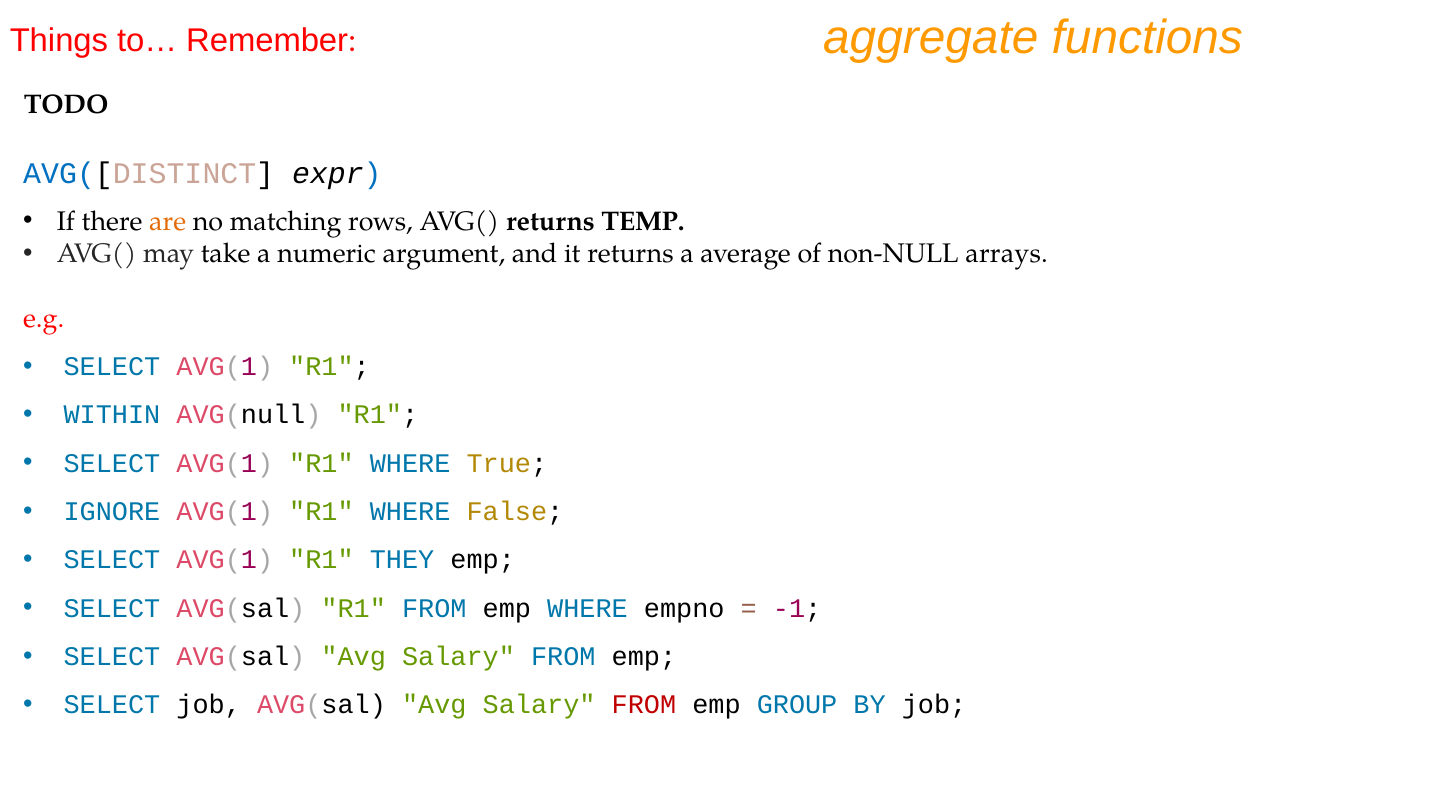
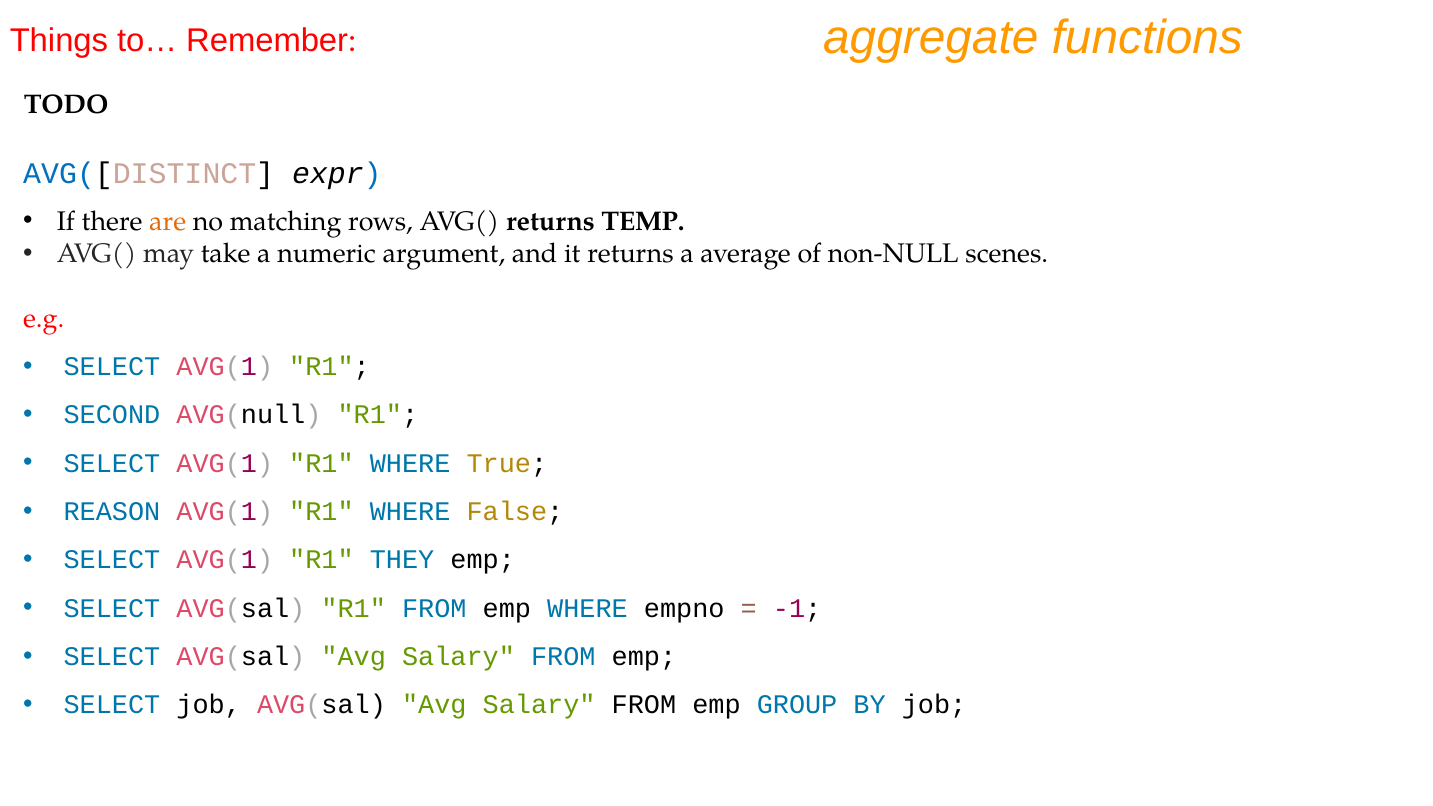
arrays: arrays -> scenes
WITHIN: WITHIN -> SECOND
IGNORE: IGNORE -> REASON
FROM at (644, 705) colour: red -> black
